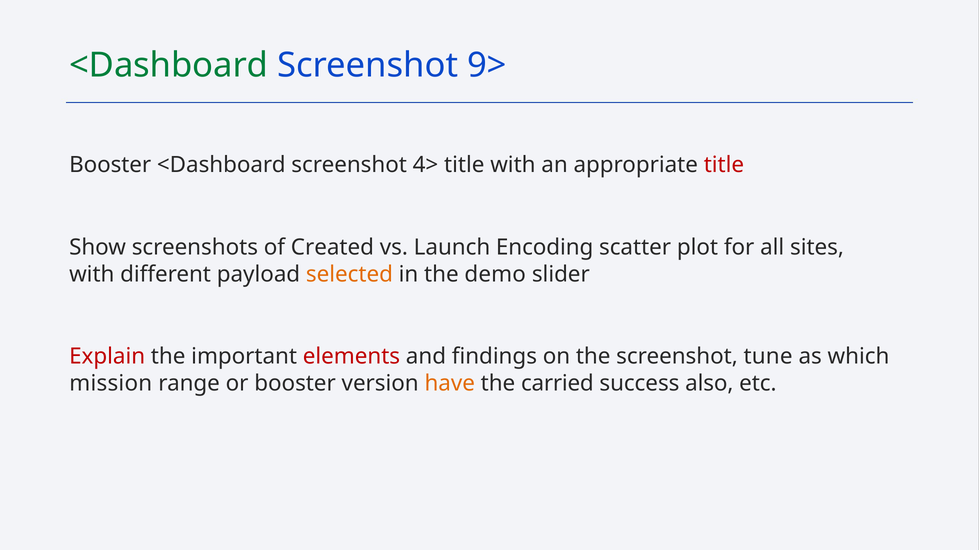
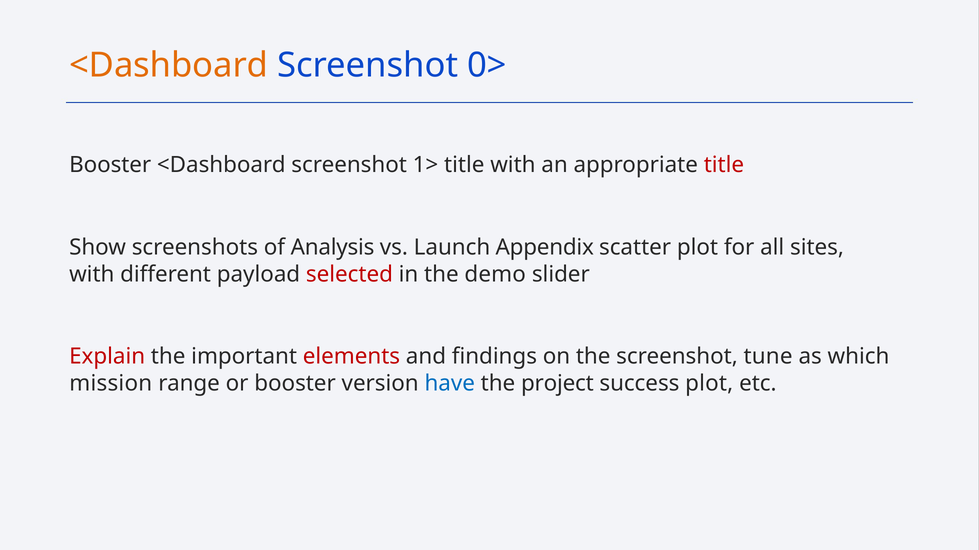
<Dashboard at (169, 65) colour: green -> orange
9>: 9> -> 0>
4>: 4> -> 1>
Created: Created -> Analysis
Encoding: Encoding -> Appendix
selected colour: orange -> red
have colour: orange -> blue
carried: carried -> project
success also: also -> plot
